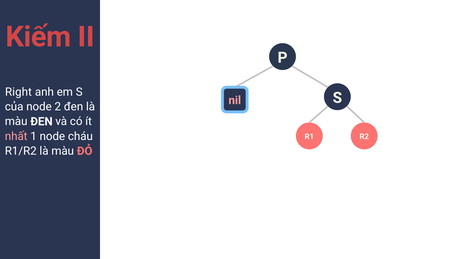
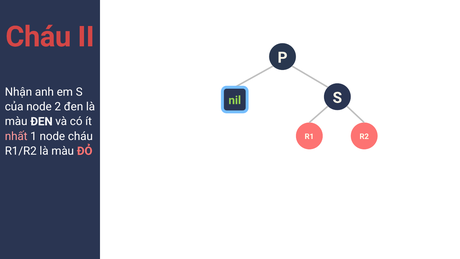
Kiếm at (38, 37): Kiếm -> Cháu
Right: Right -> Nhận
nil colour: pink -> light green
